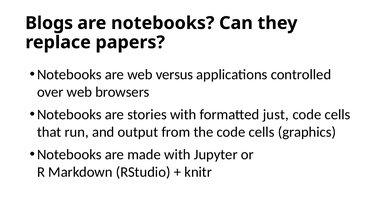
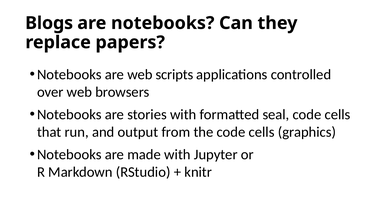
versus: versus -> scripts
just: just -> seal
